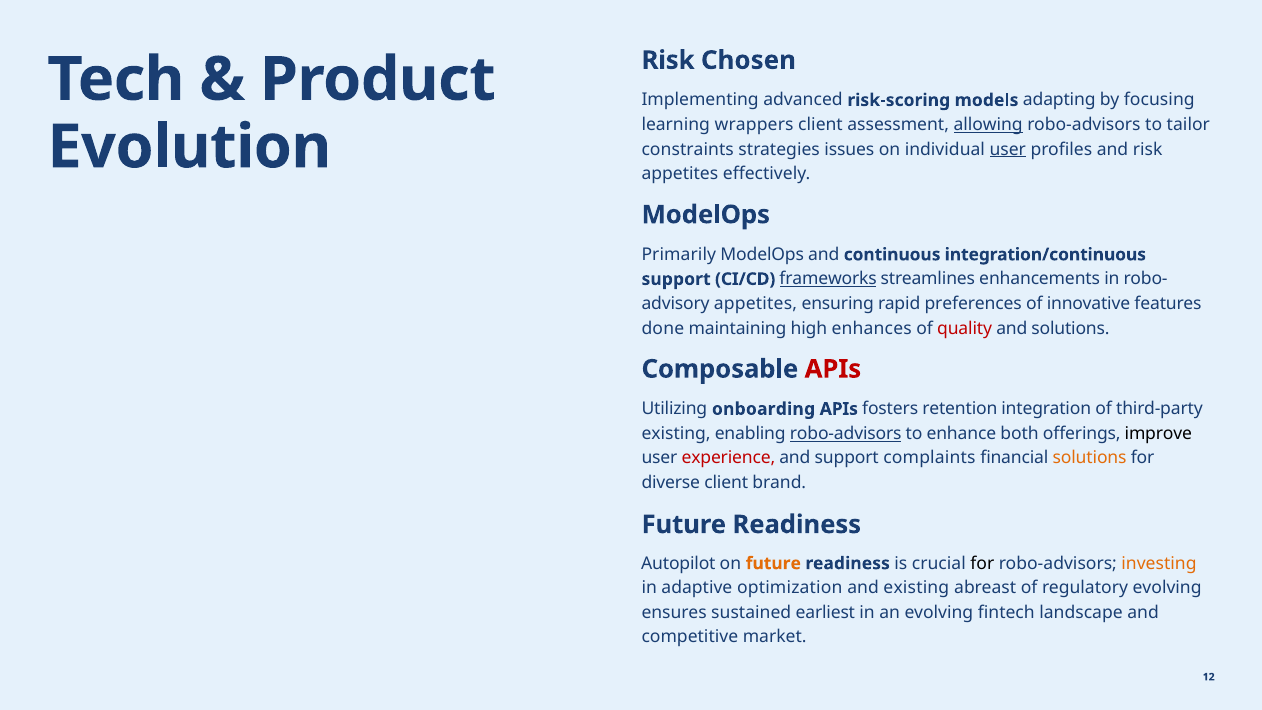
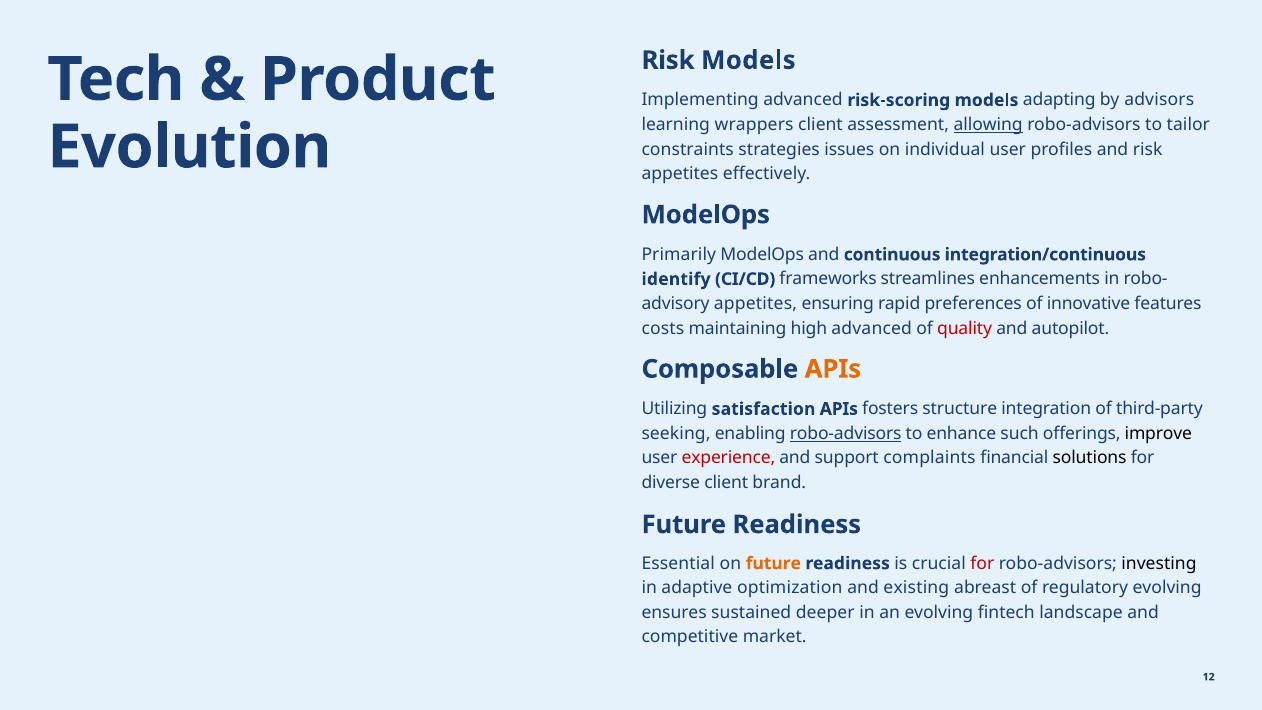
Risk Chosen: Chosen -> Models
focusing: focusing -> advisors
user at (1008, 149) underline: present -> none
support at (676, 279): support -> identify
frameworks underline: present -> none
done: done -> costs
high enhances: enhances -> advanced
and solutions: solutions -> autopilot
APIs at (833, 369) colour: red -> orange
onboarding: onboarding -> satisfaction
retention: retention -> structure
existing at (676, 433): existing -> seeking
both: both -> such
solutions at (1090, 458) colour: orange -> black
Autopilot: Autopilot -> Essential
for at (982, 563) colour: black -> red
investing colour: orange -> black
earliest: earliest -> deeper
